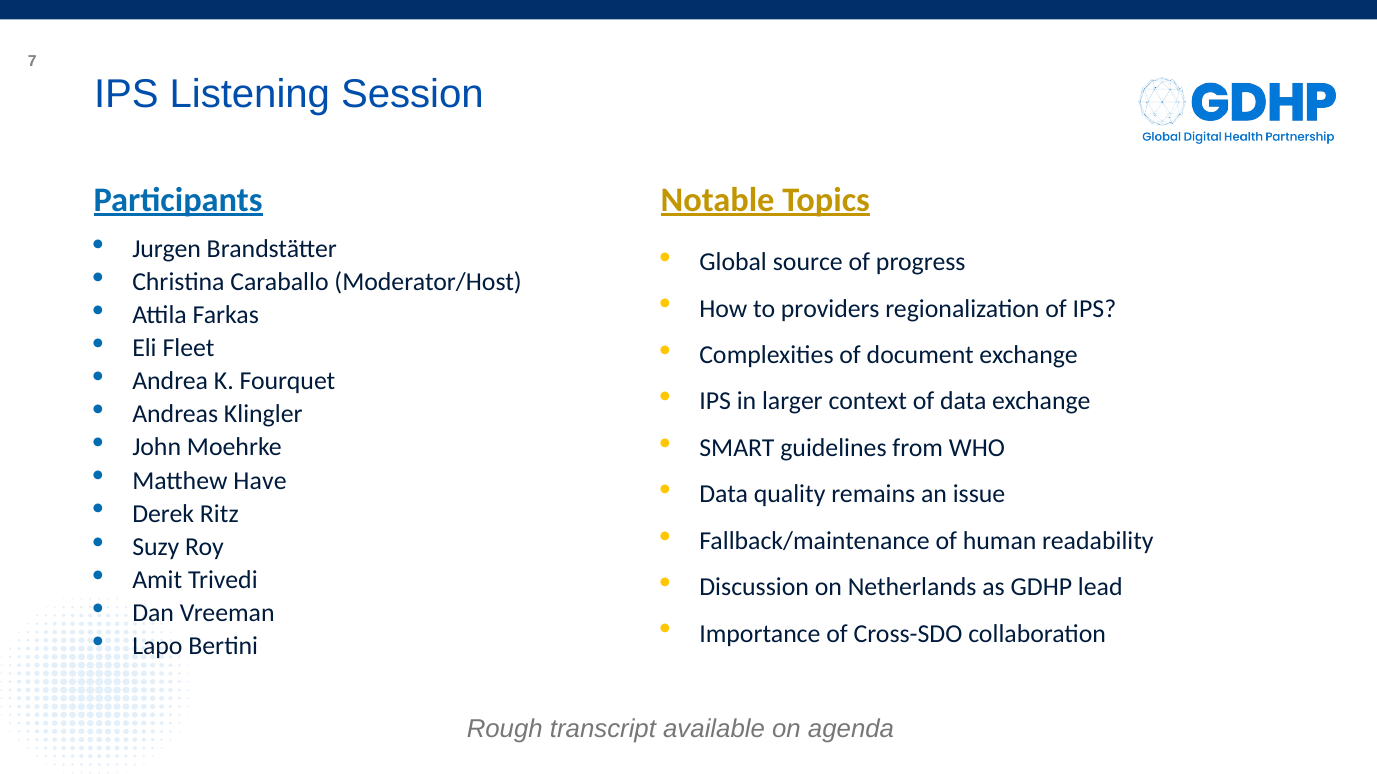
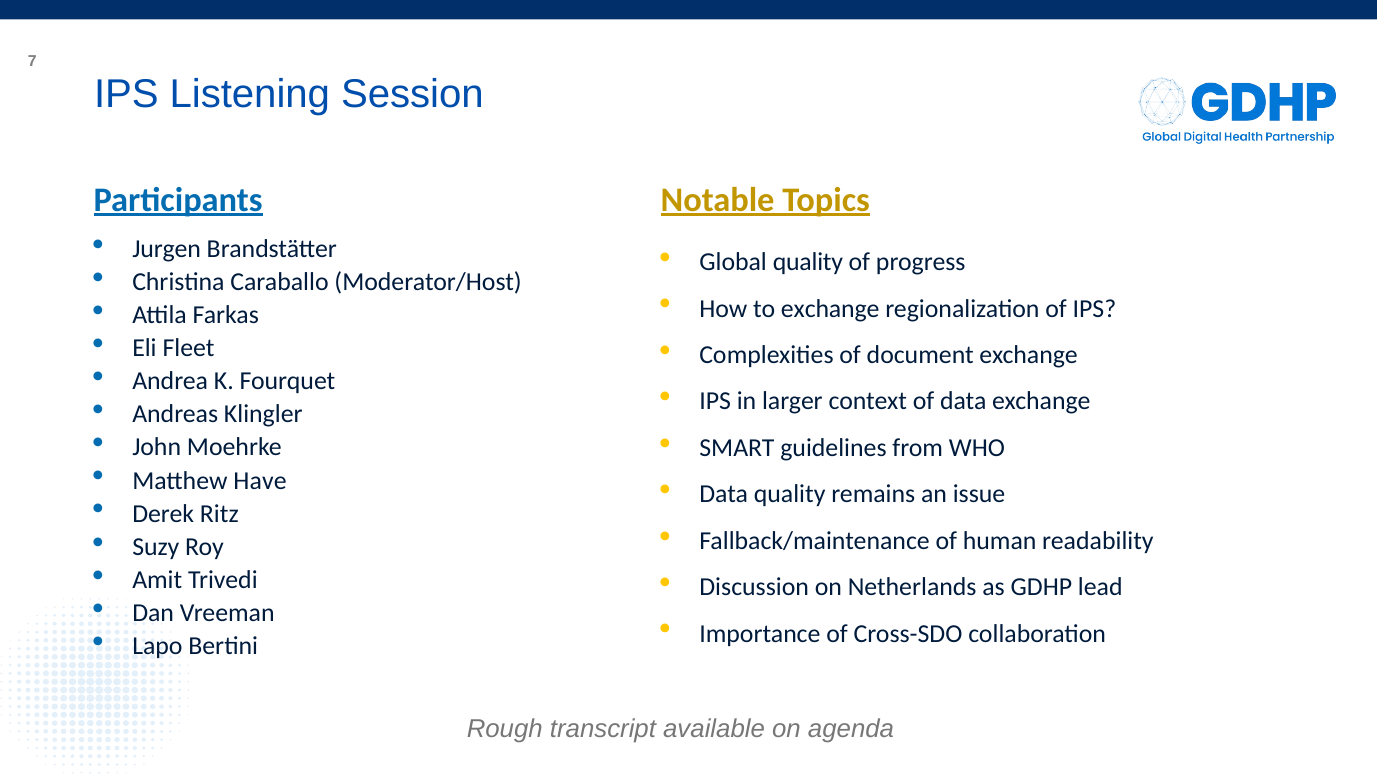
Global source: source -> quality
to providers: providers -> exchange
